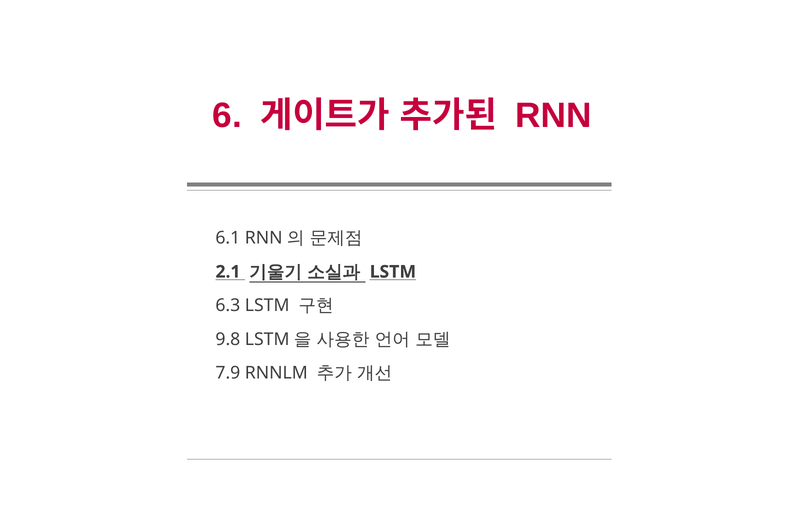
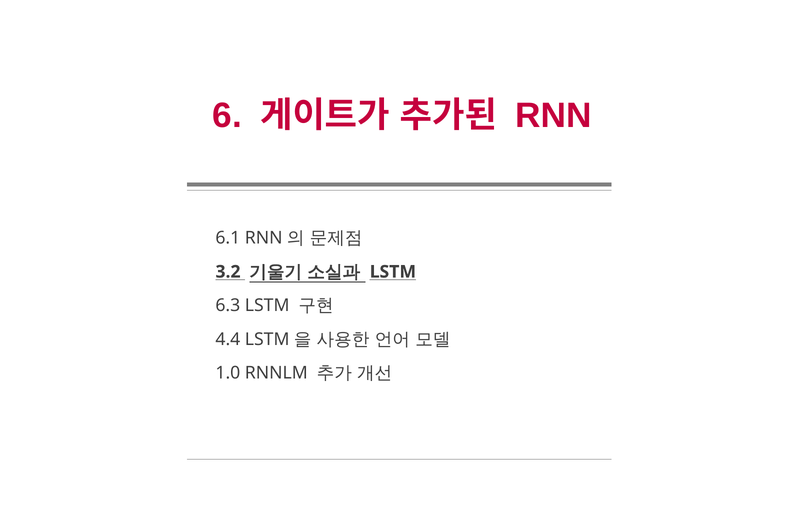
2.1: 2.1 -> 3.2
9.8: 9.8 -> 4.4
7.9: 7.9 -> 1.0
